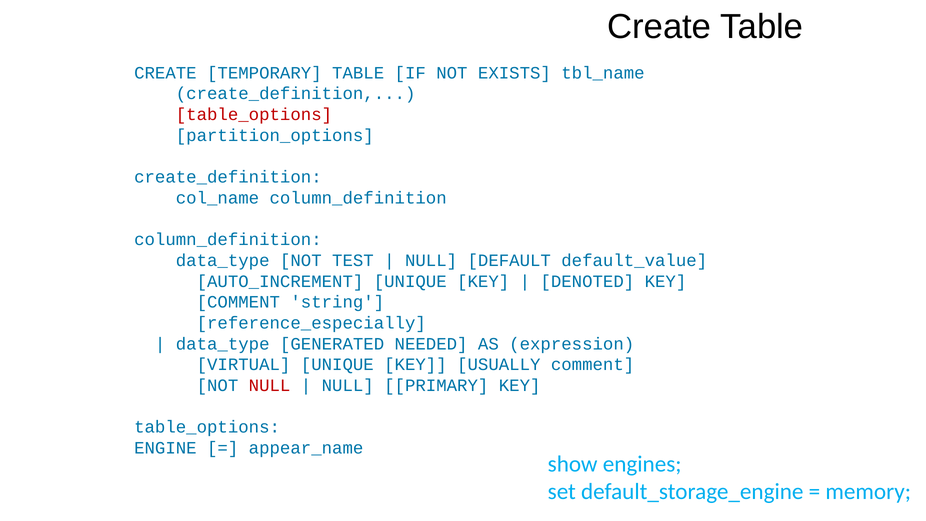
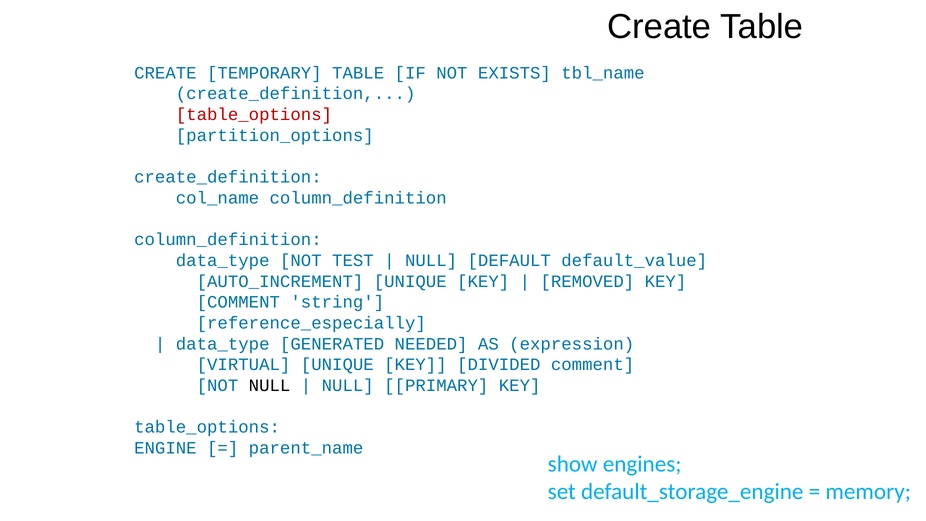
DENOTED: DENOTED -> REMOVED
USUALLY: USUALLY -> DIVIDED
NULL at (270, 385) colour: red -> black
appear_name: appear_name -> parent_name
